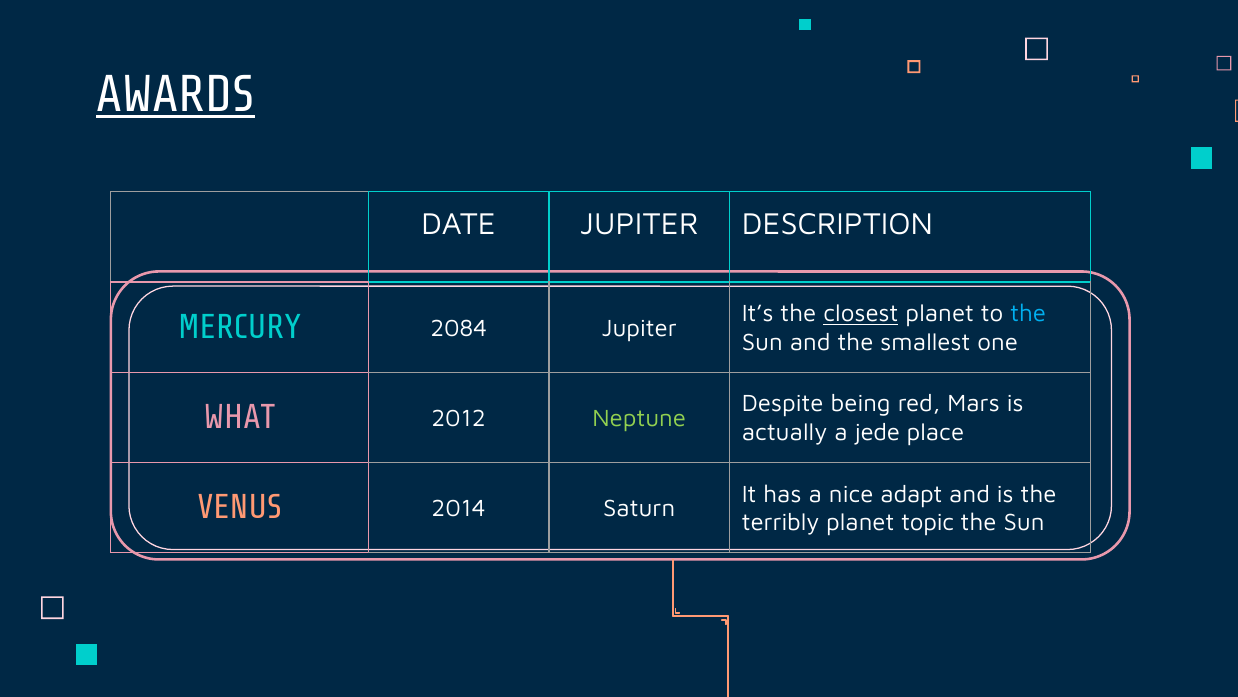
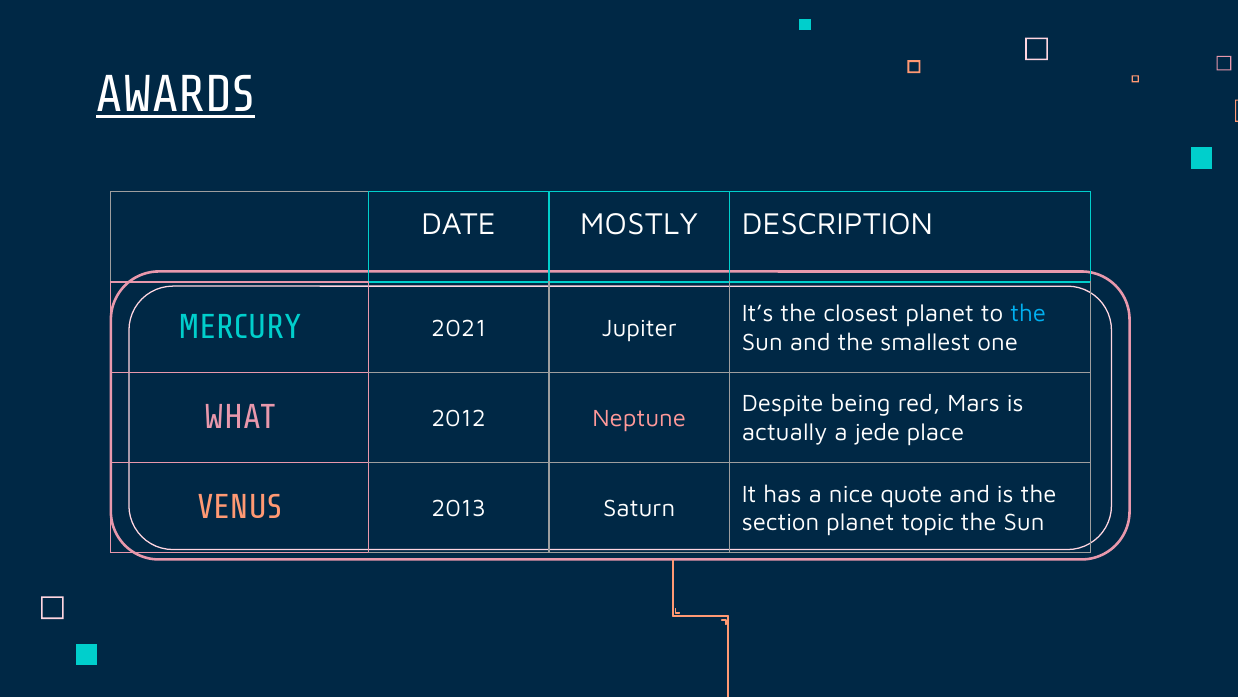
DATE JUPITER: JUPITER -> MOSTLY
closest underline: present -> none
2084: 2084 -> 2021
Neptune colour: light green -> pink
adapt: adapt -> quote
2014: 2014 -> 2013
terribly: terribly -> section
